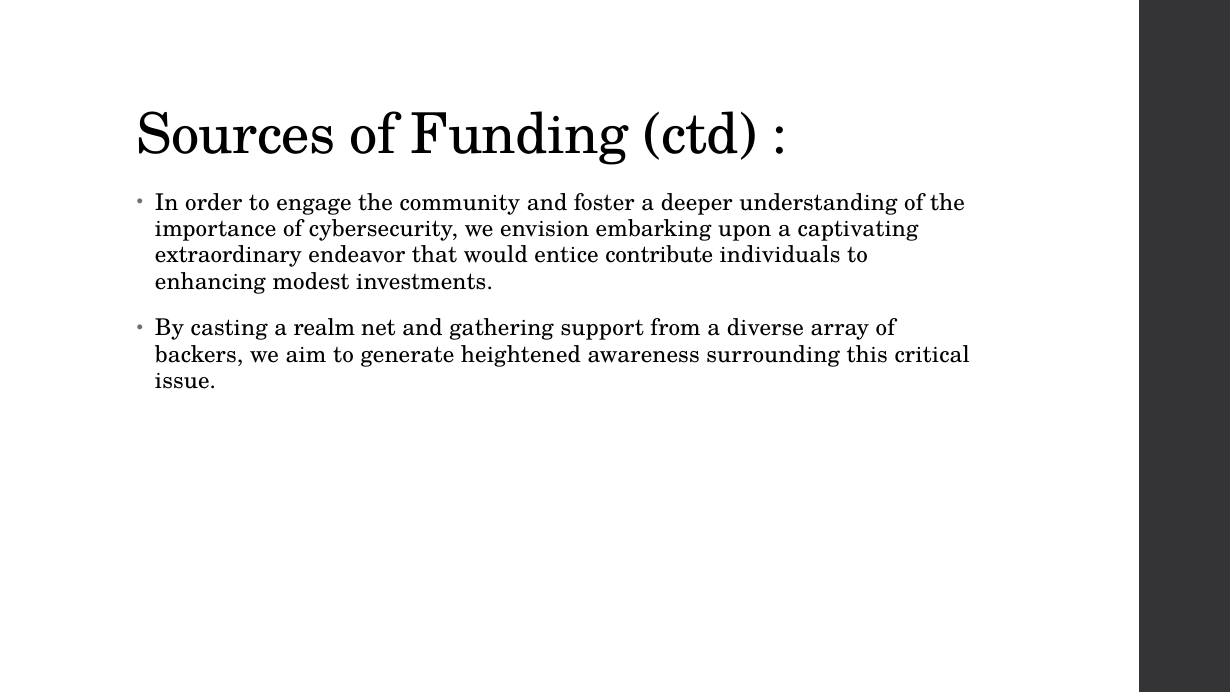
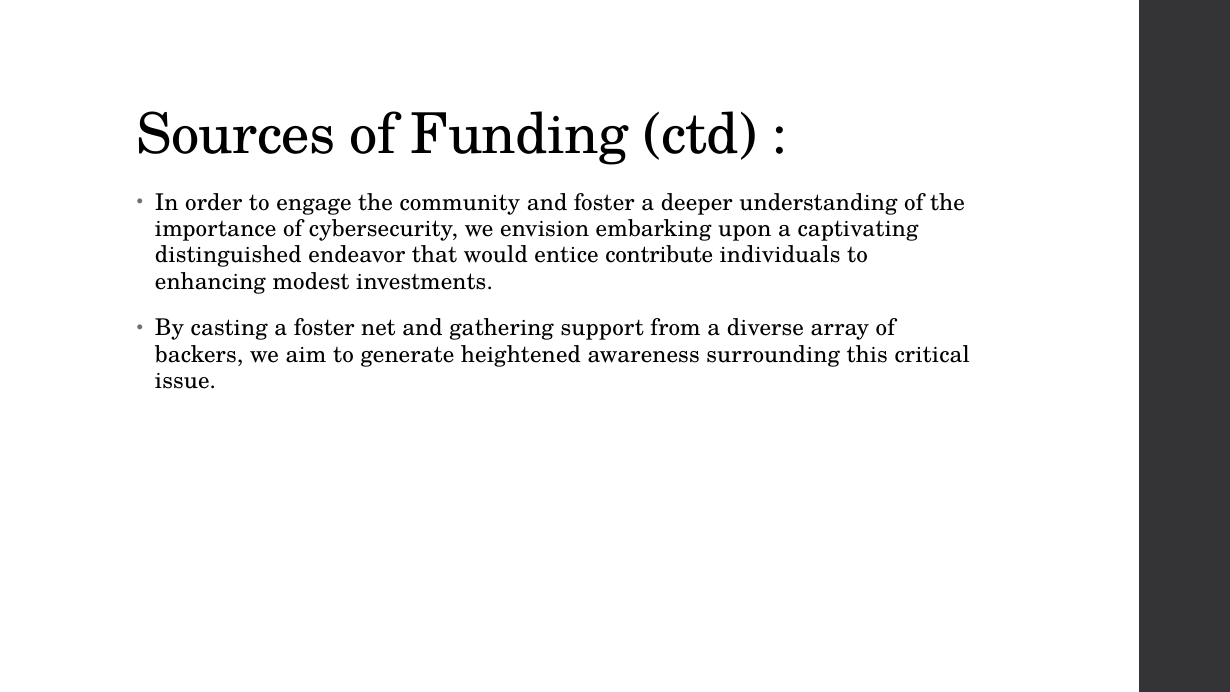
extraordinary: extraordinary -> distinguished
a realm: realm -> foster
